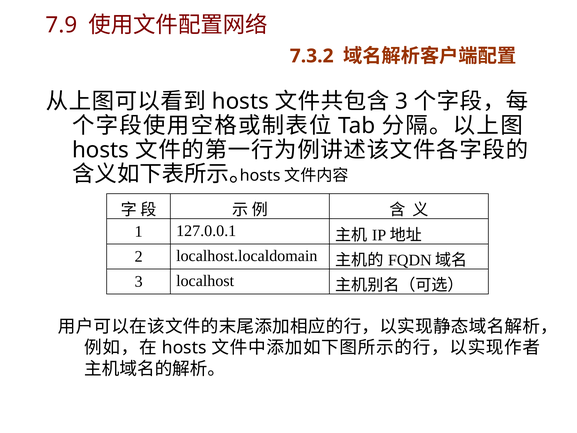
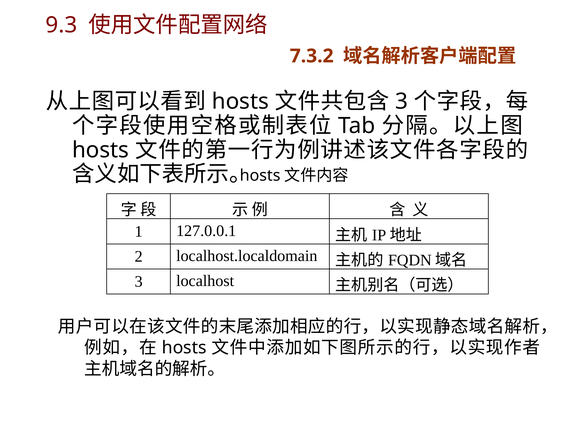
7.9: 7.9 -> 9.3
